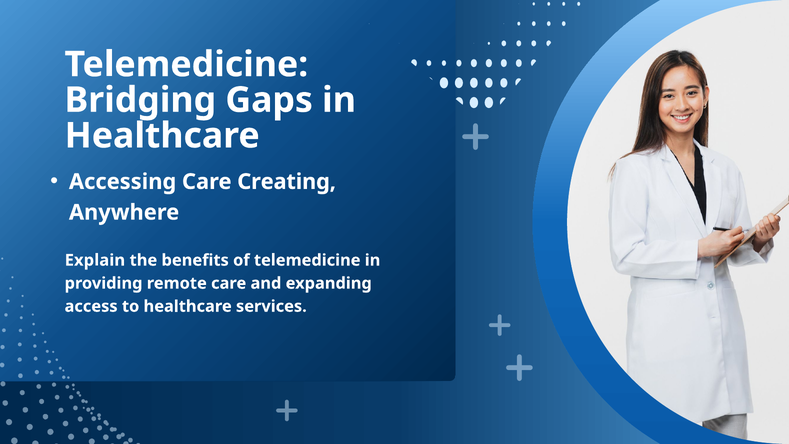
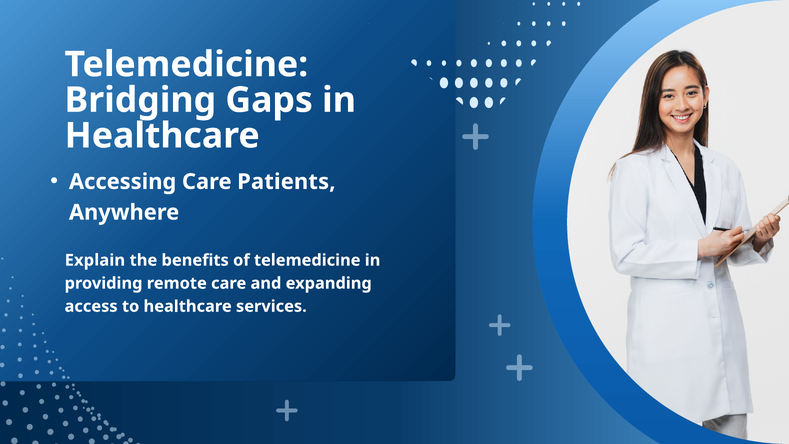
Creating: Creating -> Patients
